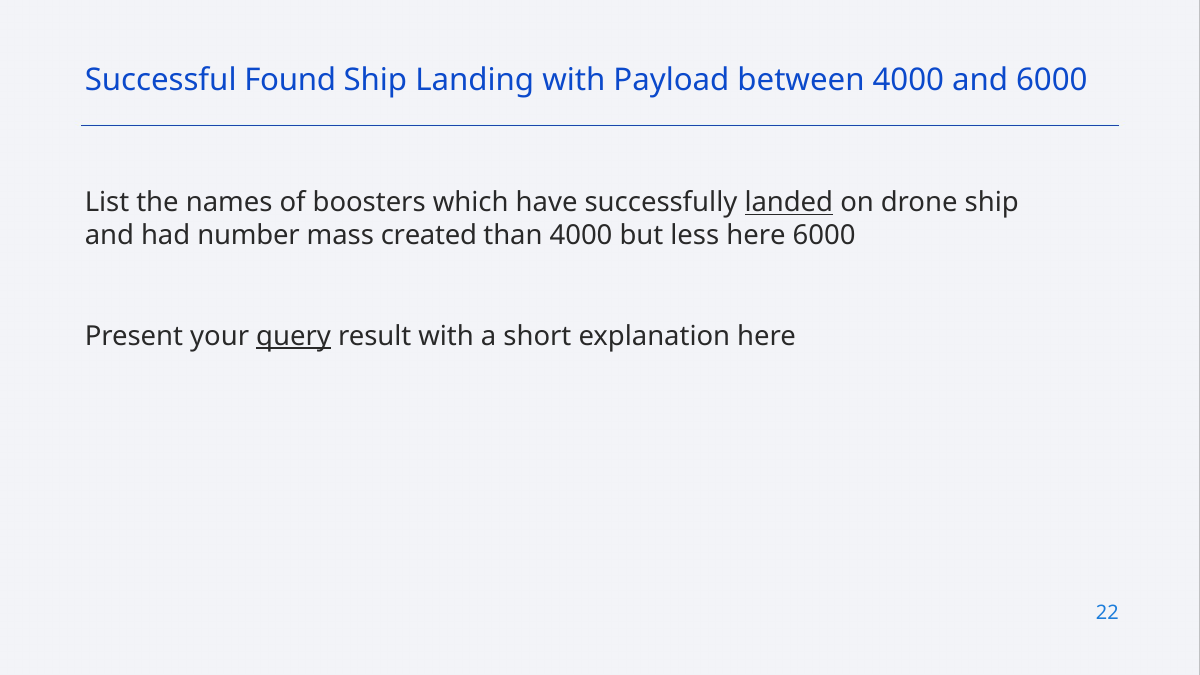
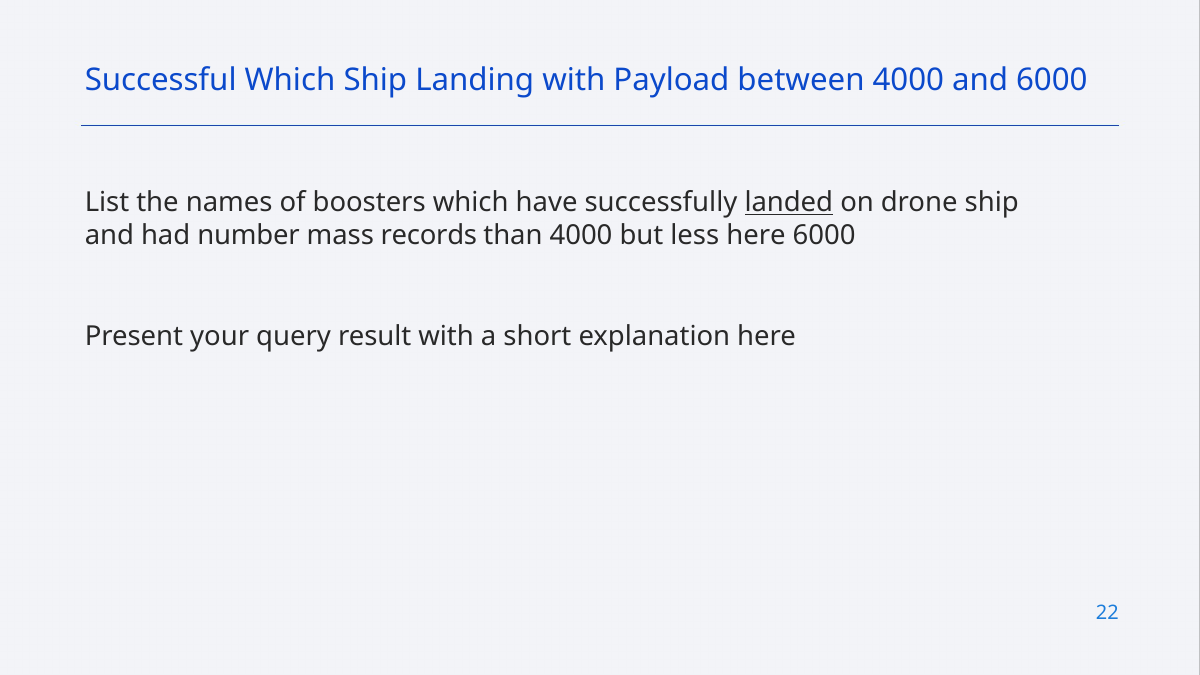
Successful Found: Found -> Which
created: created -> records
query underline: present -> none
